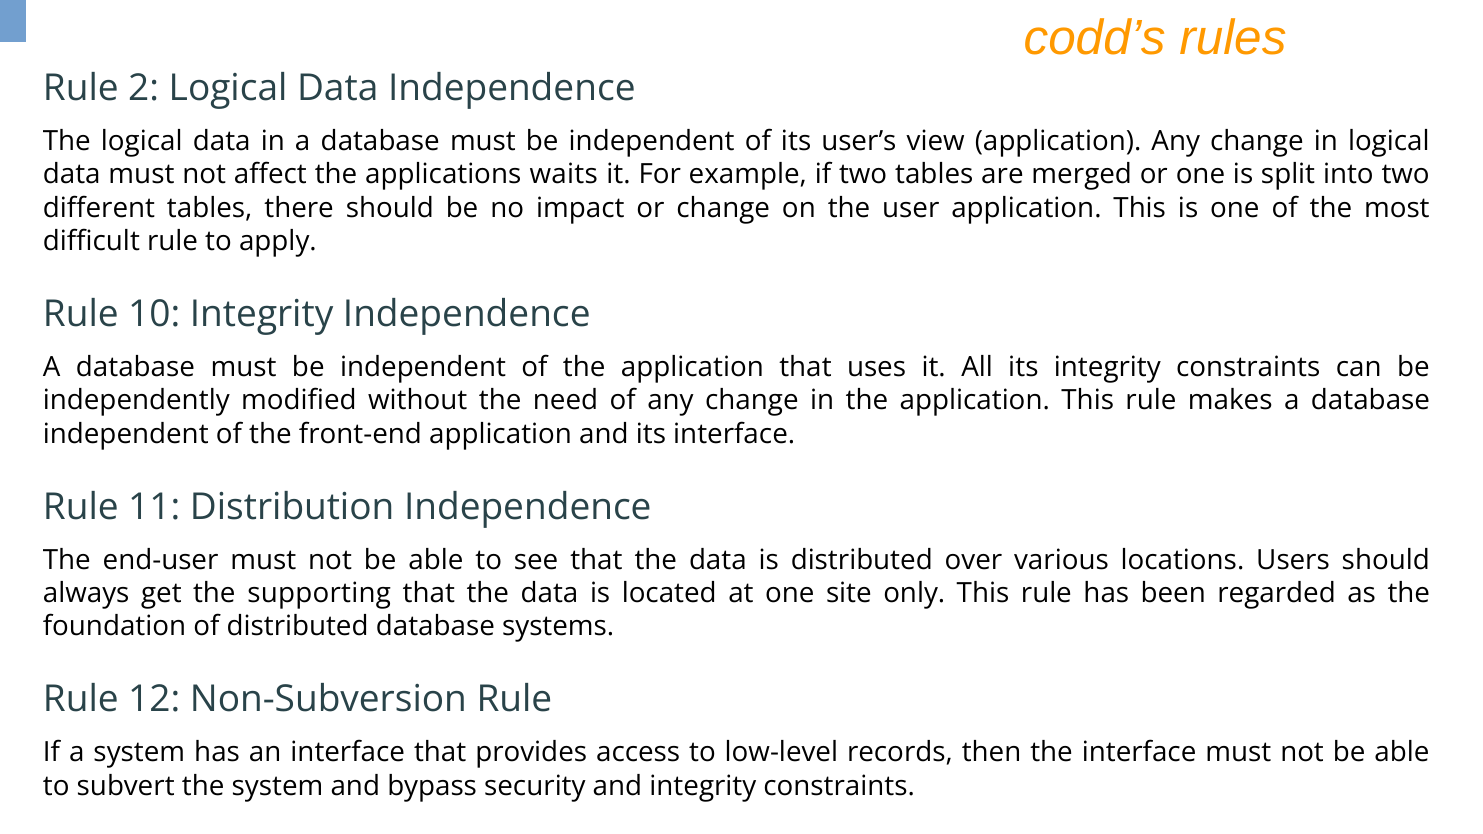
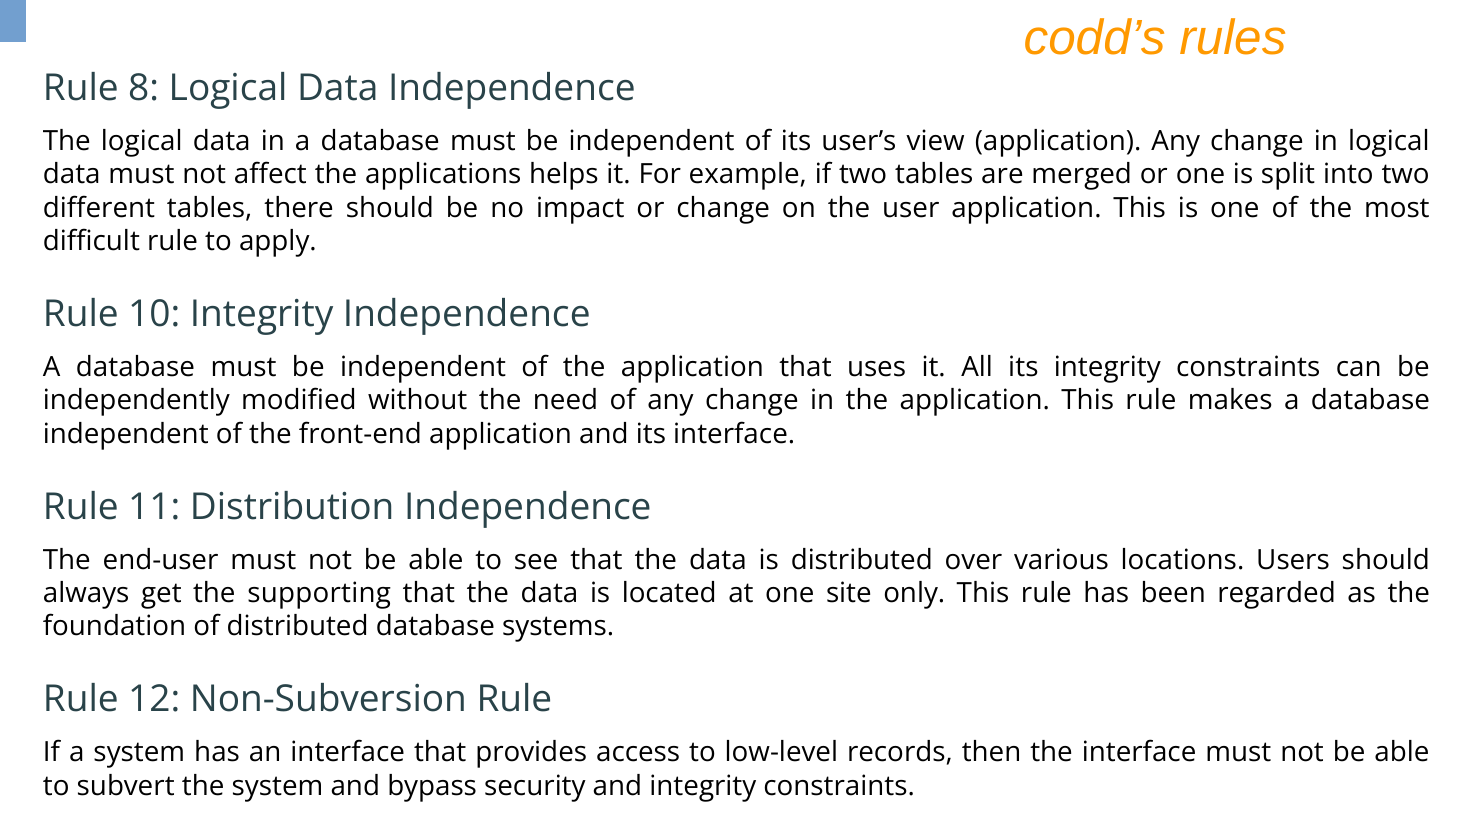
2: 2 -> 8
waits: waits -> helps
